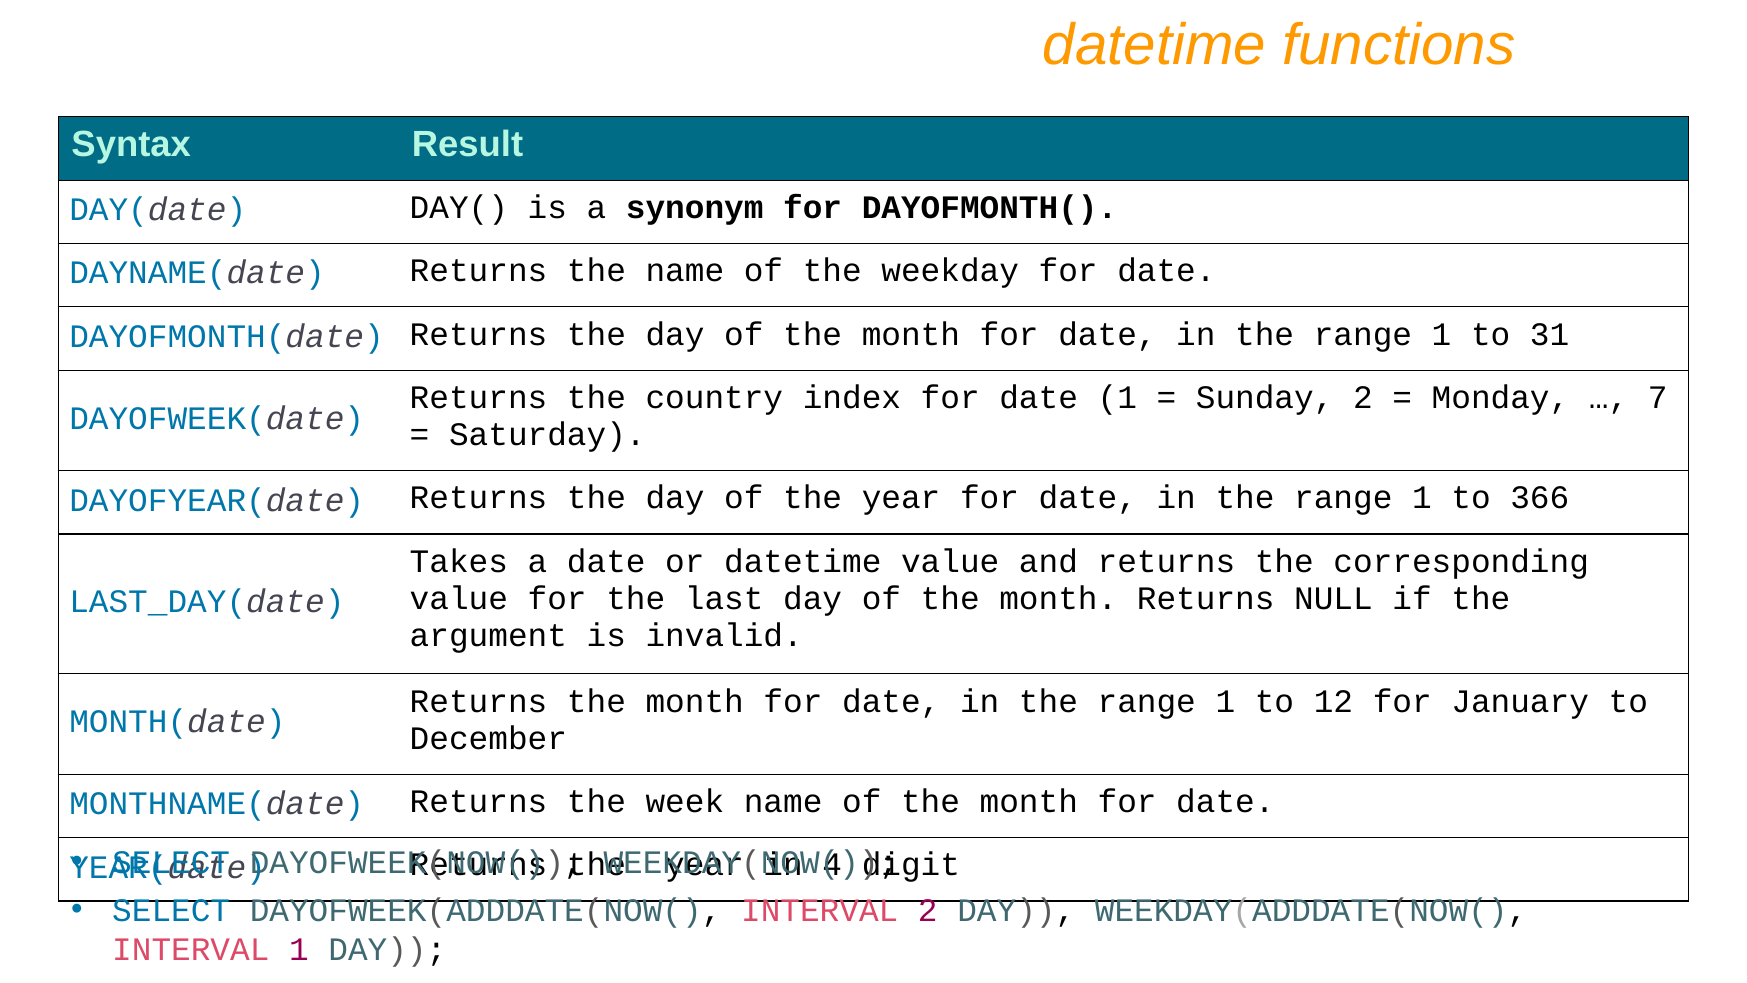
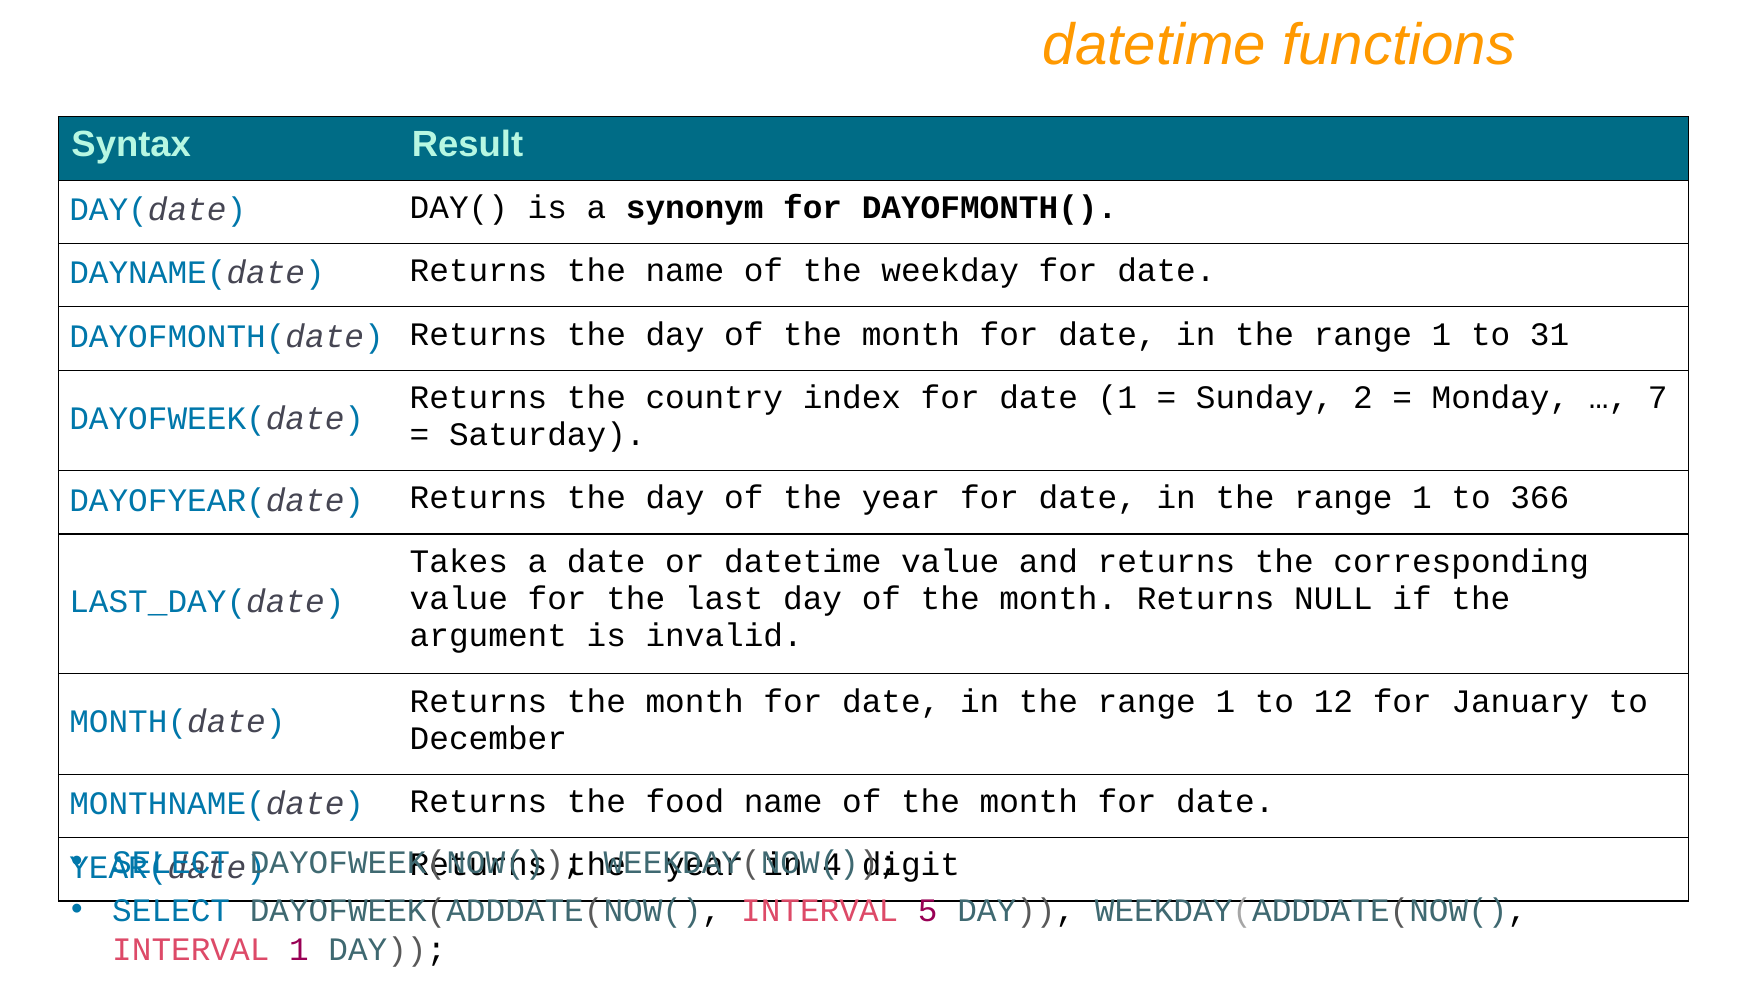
week: week -> food
INTERVAL 2: 2 -> 5
